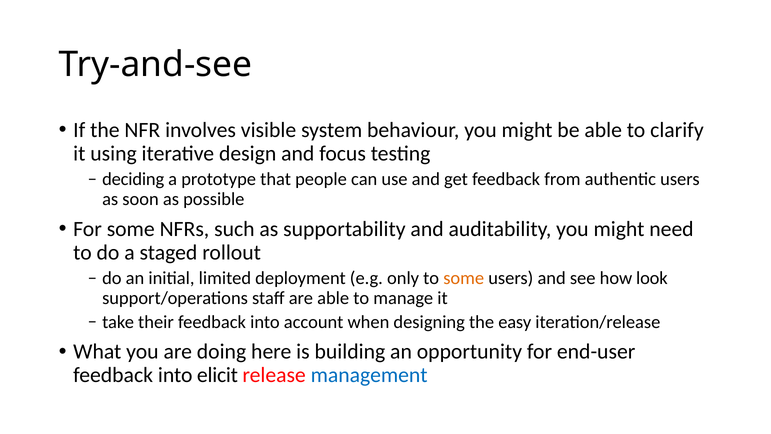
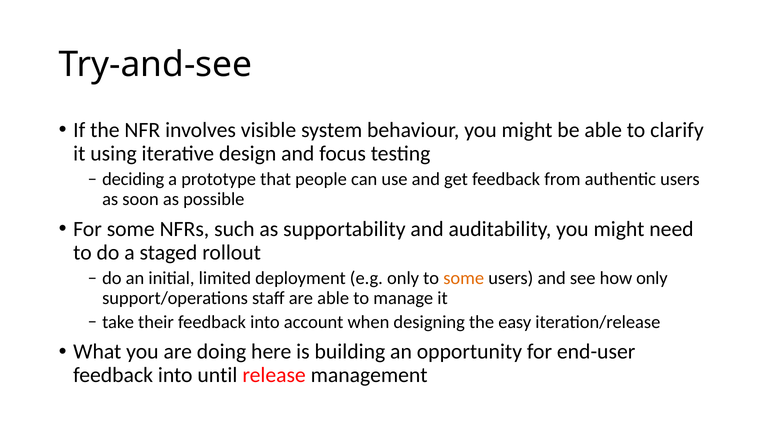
how look: look -> only
elicit: elicit -> until
management colour: blue -> black
